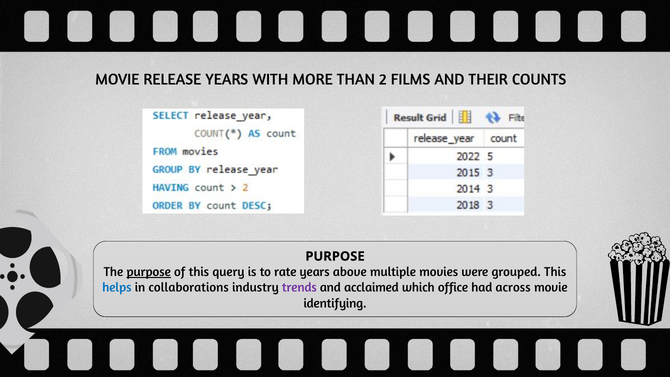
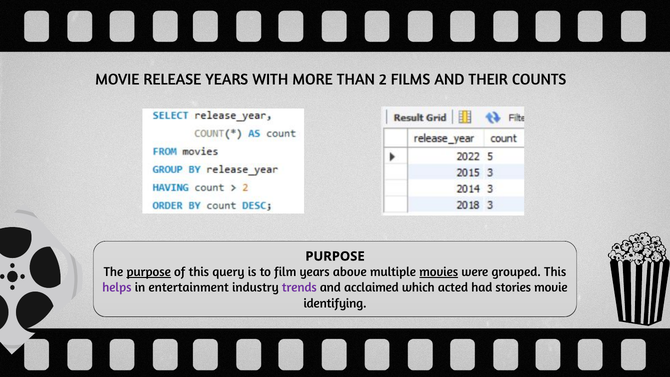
rate: rate -> film
movies underline: none -> present
helps colour: blue -> purple
collaborations: collaborations -> entertainment
office: office -> acted
across: across -> stories
